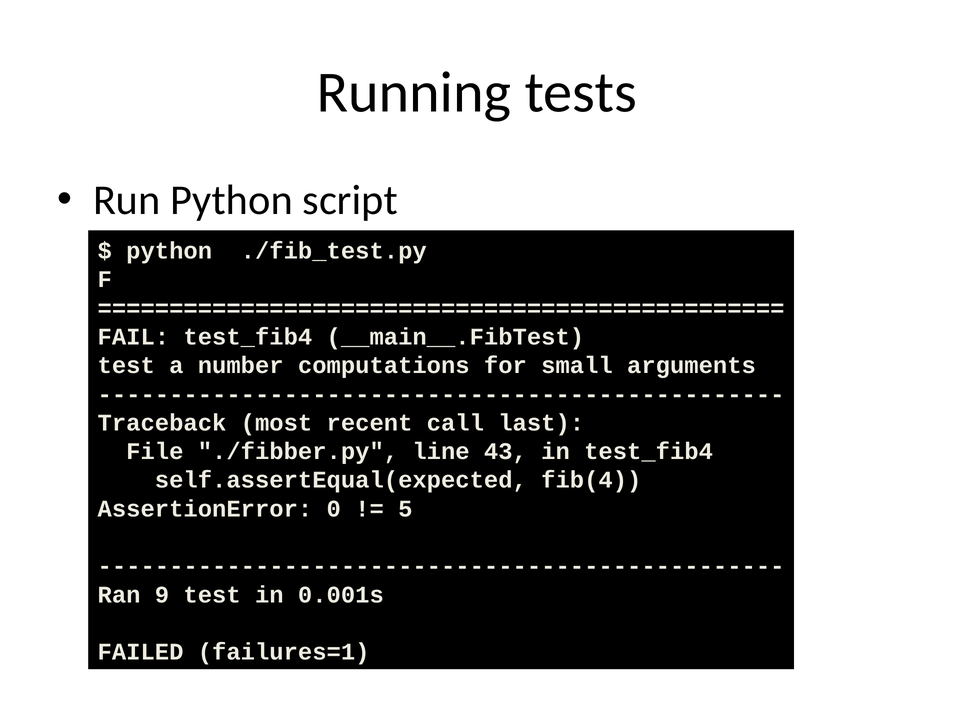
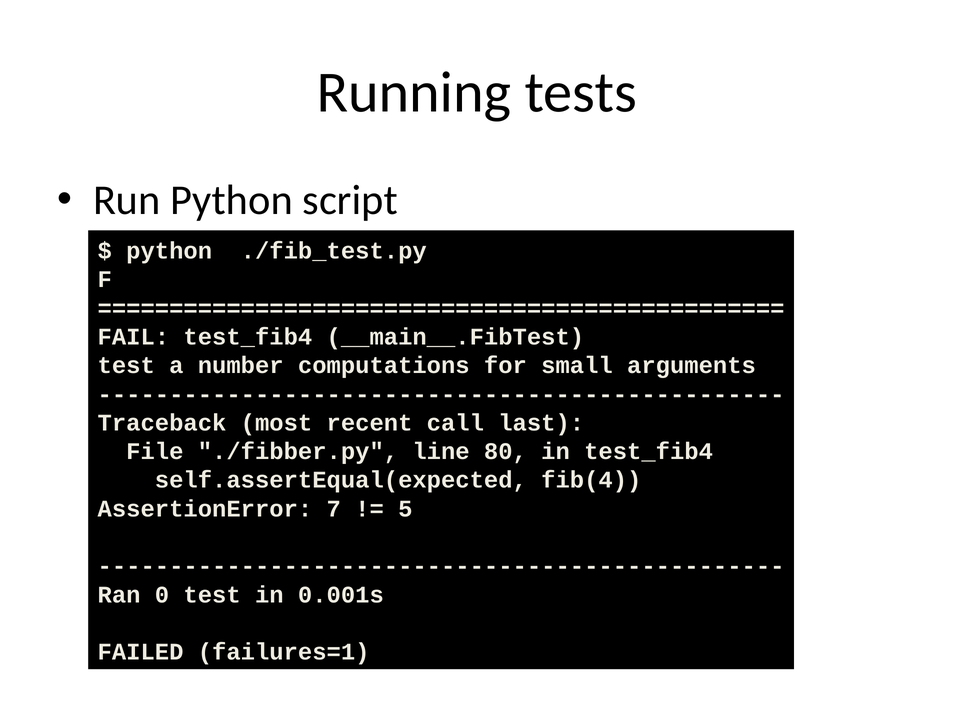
43: 43 -> 80
0: 0 -> 7
9: 9 -> 0
